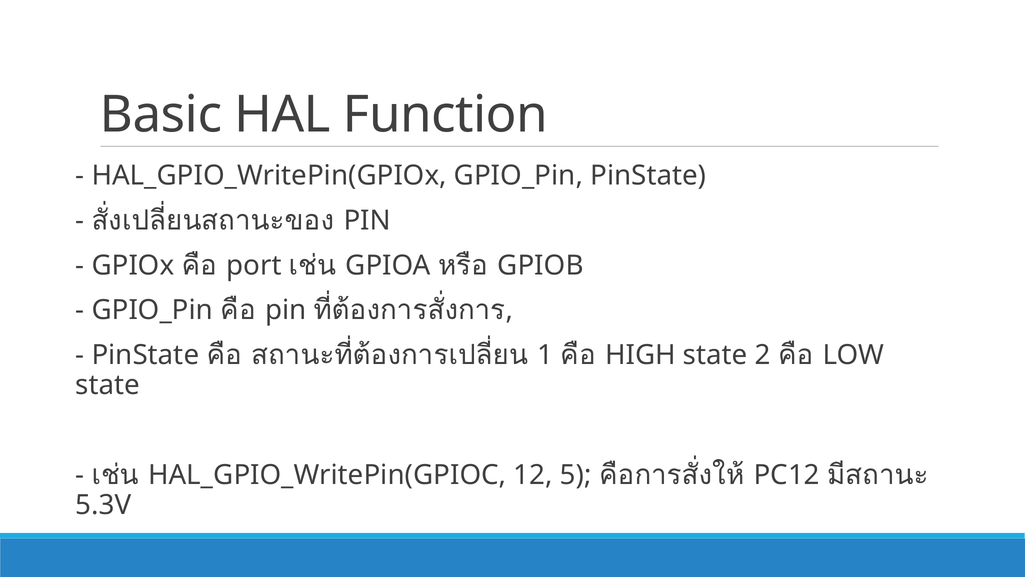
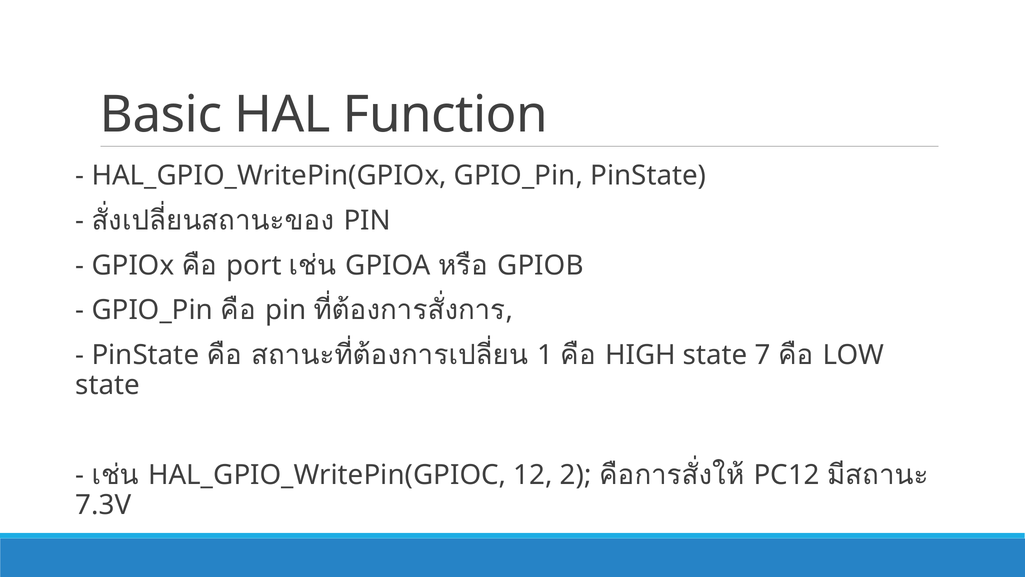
2: 2 -> 7
5: 5 -> 2
5.3V: 5.3V -> 7.3V
